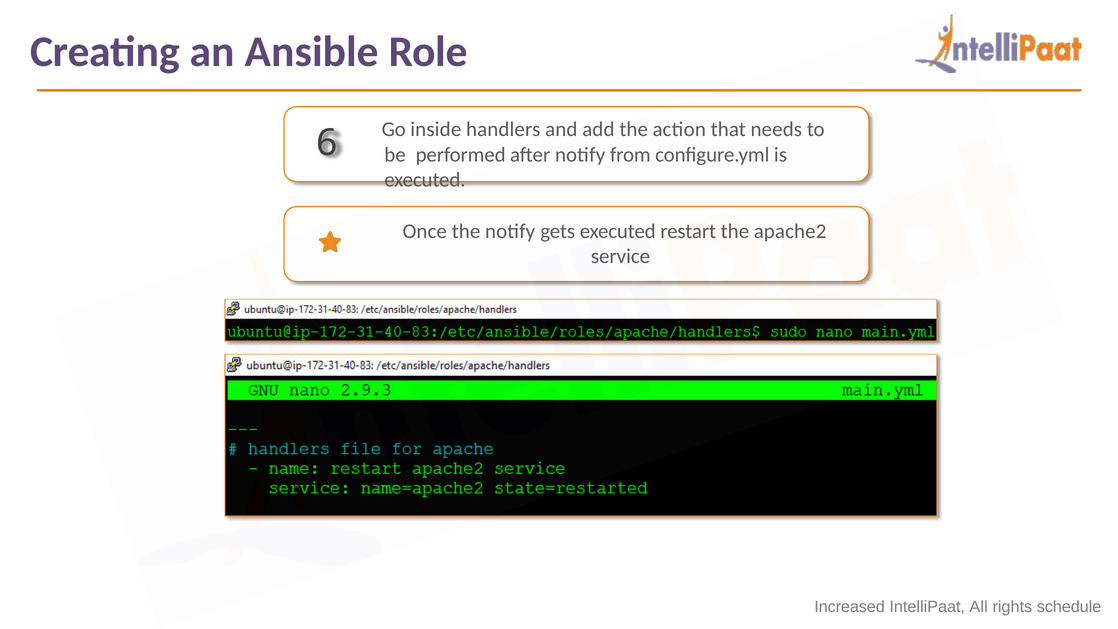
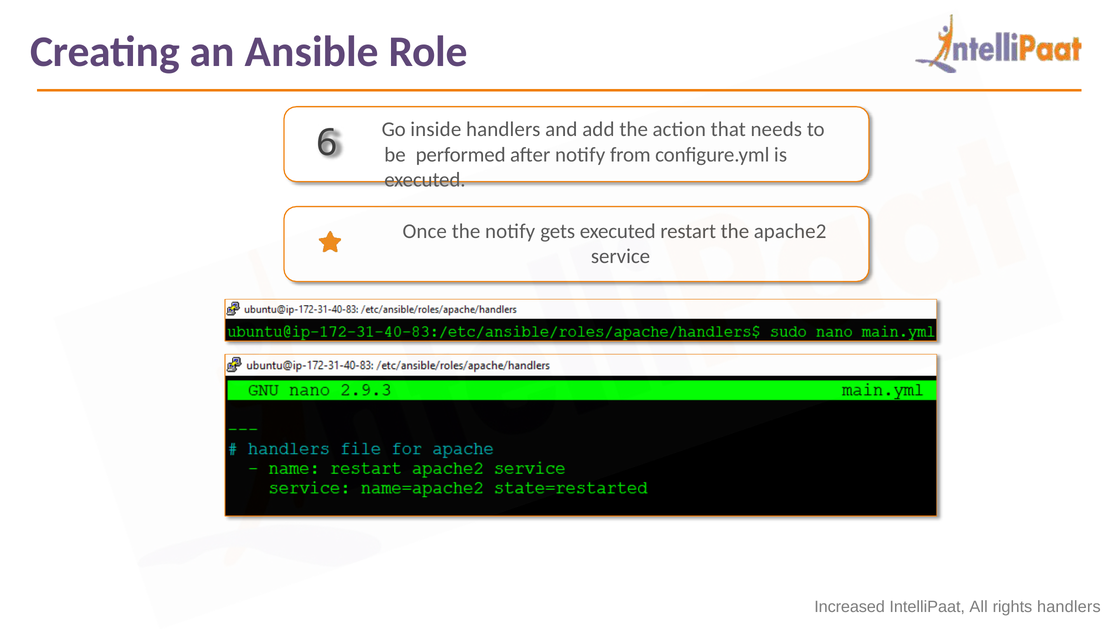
rights schedule: schedule -> handlers
